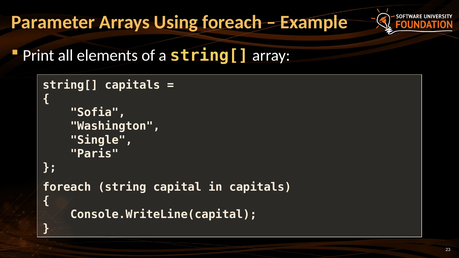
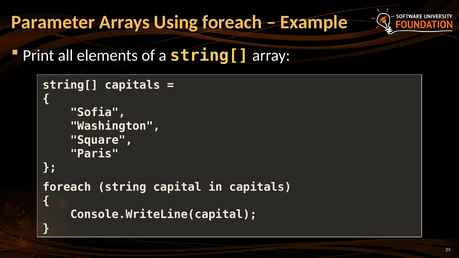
Single: Single -> Square
